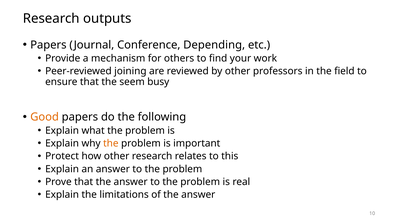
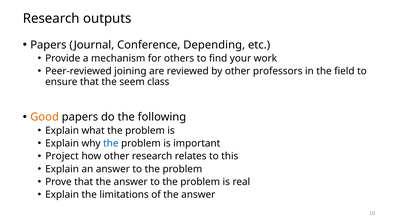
busy: busy -> class
the at (111, 143) colour: orange -> blue
Protect: Protect -> Project
